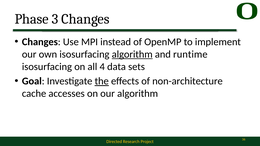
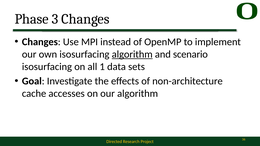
runtime: runtime -> scenario
4: 4 -> 1
the underline: present -> none
